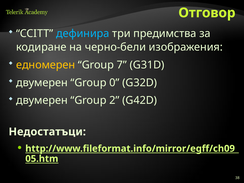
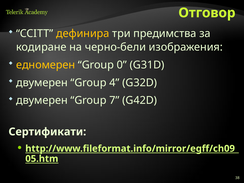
дефинира colour: light blue -> yellow
7: 7 -> 0
0: 0 -> 4
2: 2 -> 7
Недостатъци: Недостатъци -> Сертификати
